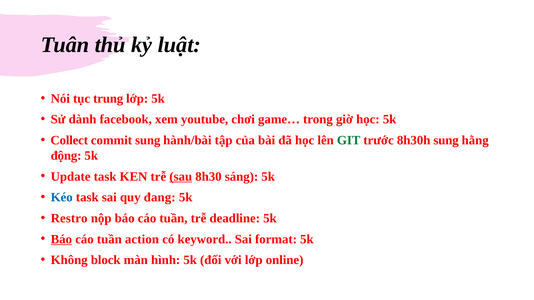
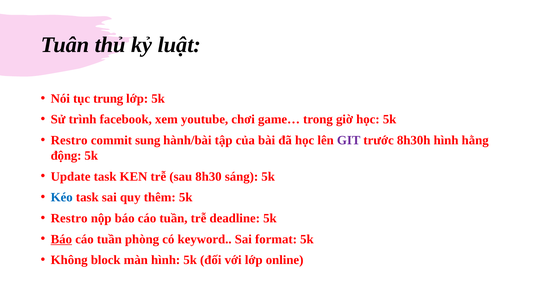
dành: dành -> trình
Collect at (69, 140): Collect -> Restro
GIT colour: green -> purple
8h30h sung: sung -> hình
sau underline: present -> none
đang: đang -> thêm
action: action -> phòng
